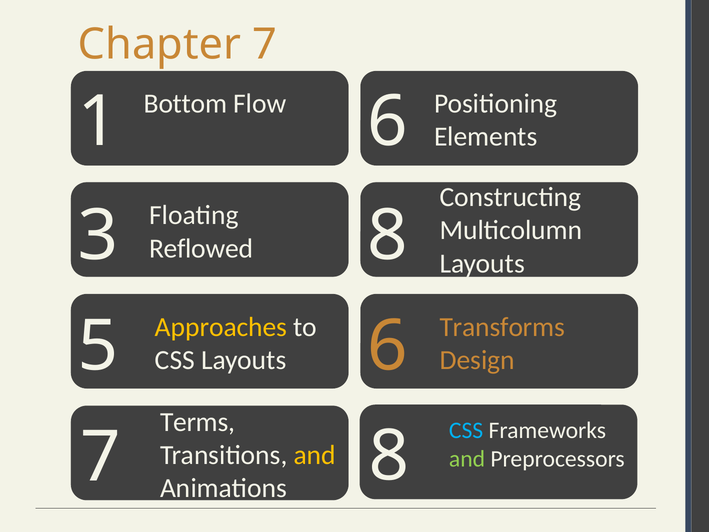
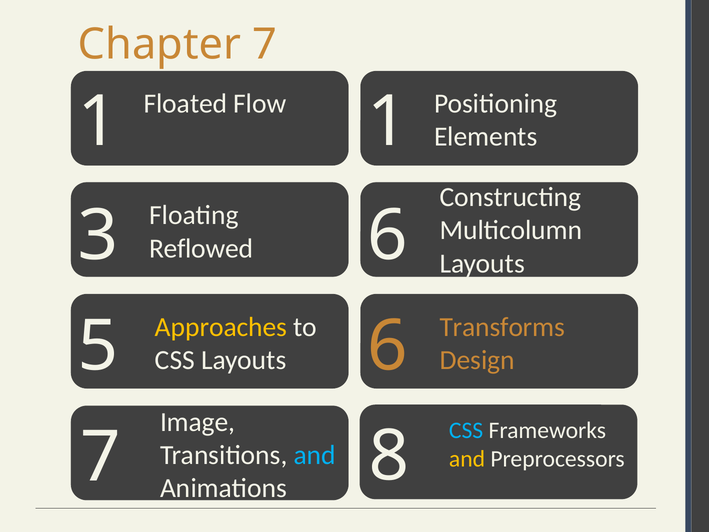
Bottom: Bottom -> Floated
1 6: 6 -> 1
3 8: 8 -> 6
Terms: Terms -> Image
and at (315, 455) colour: yellow -> light blue
and at (467, 459) colour: light green -> yellow
